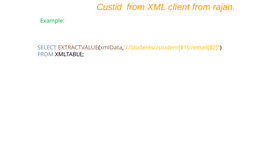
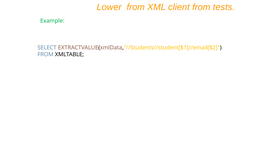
Custid: Custid -> Lower
rajan: rajan -> tests
